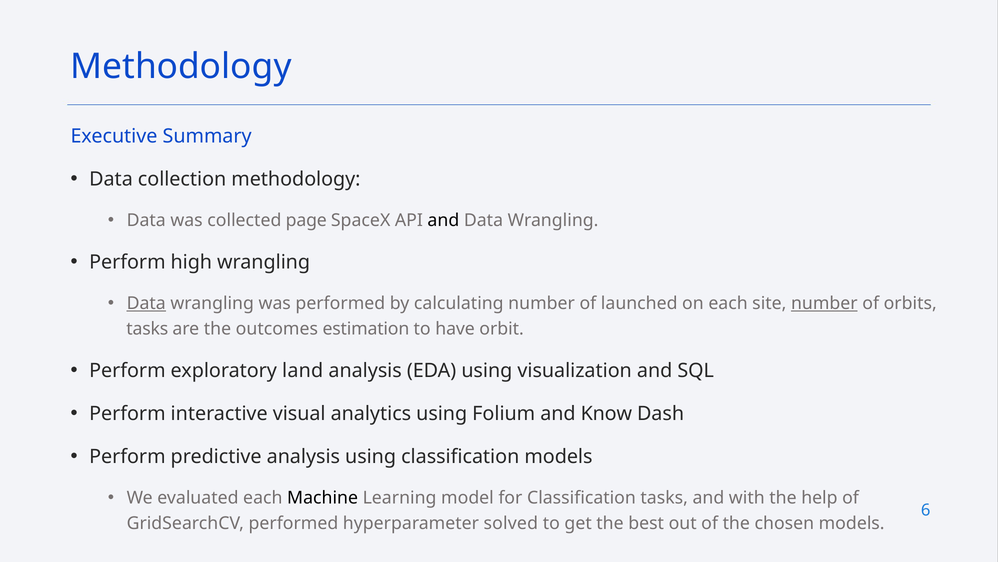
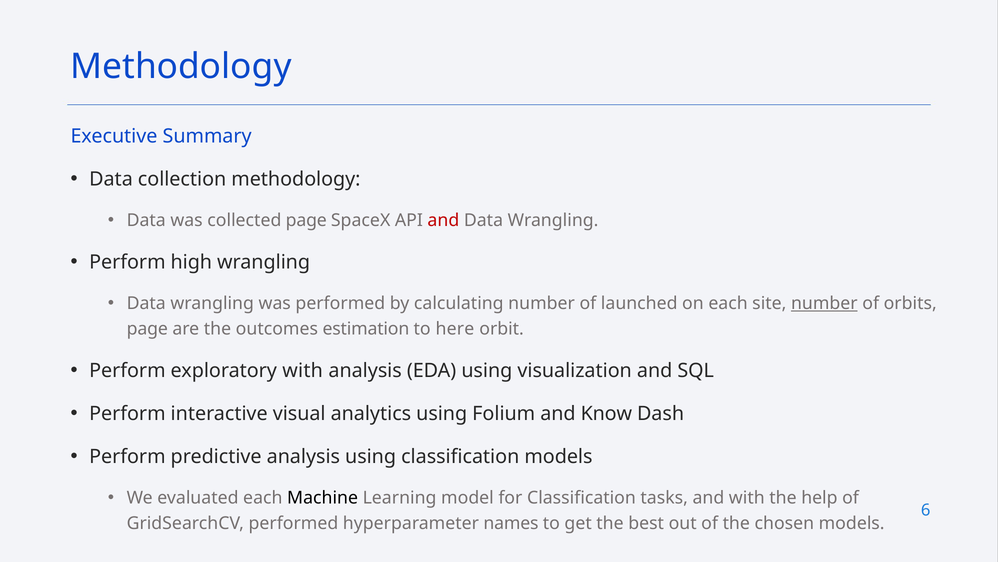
and at (443, 220) colour: black -> red
Data at (146, 303) underline: present -> none
tasks at (147, 329): tasks -> page
have: have -> here
exploratory land: land -> with
solved: solved -> names
